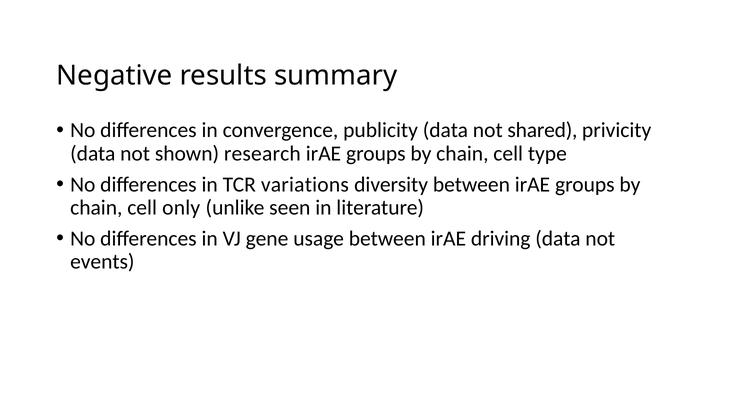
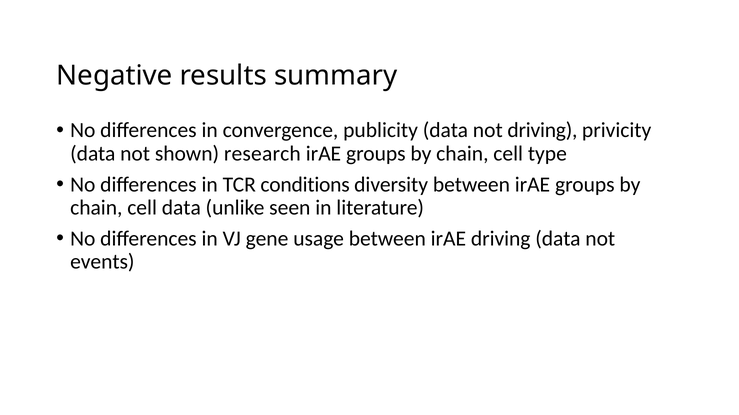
not shared: shared -> driving
variations: variations -> conditions
cell only: only -> data
